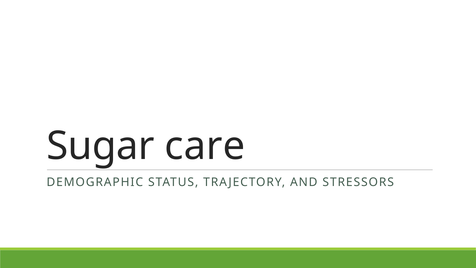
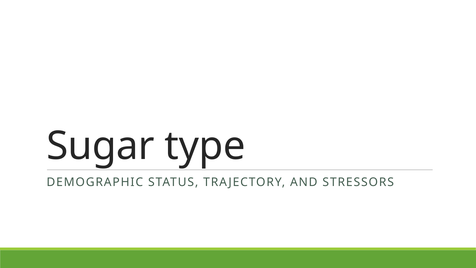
care: care -> type
